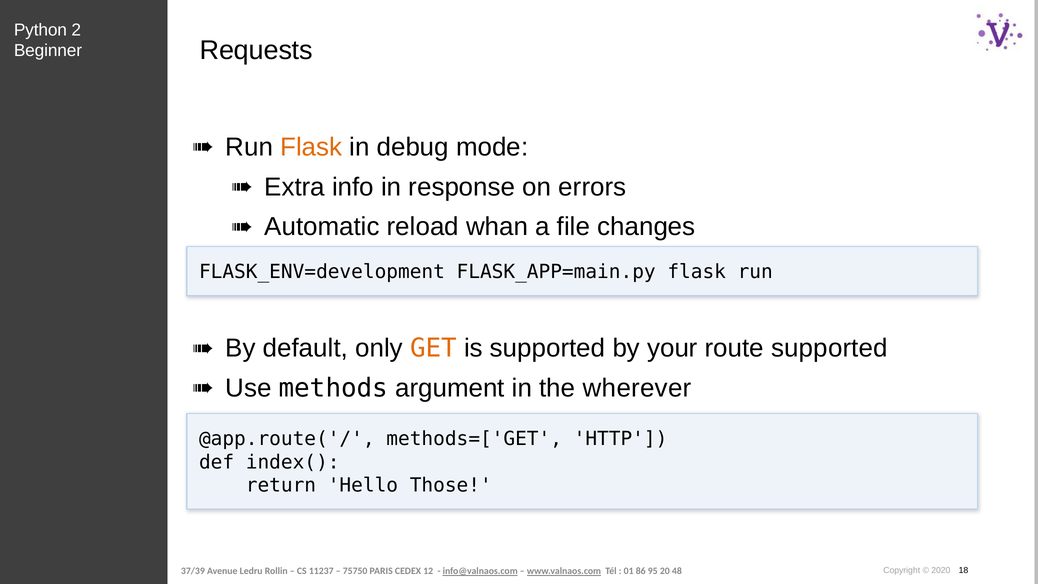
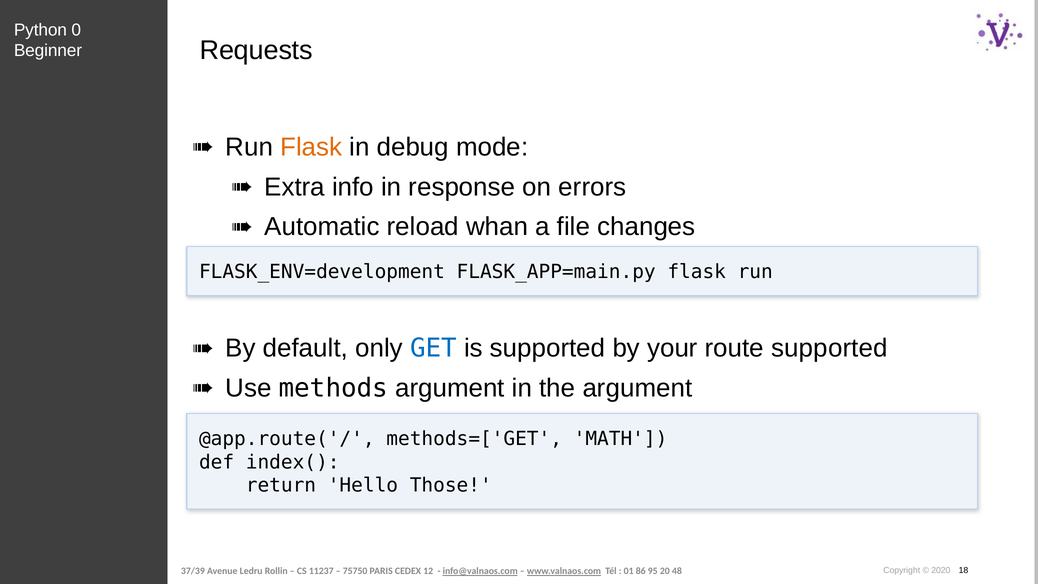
2: 2 -> 0
GET colour: orange -> blue
the wherever: wherever -> argument
HTTP: HTTP -> MATH
